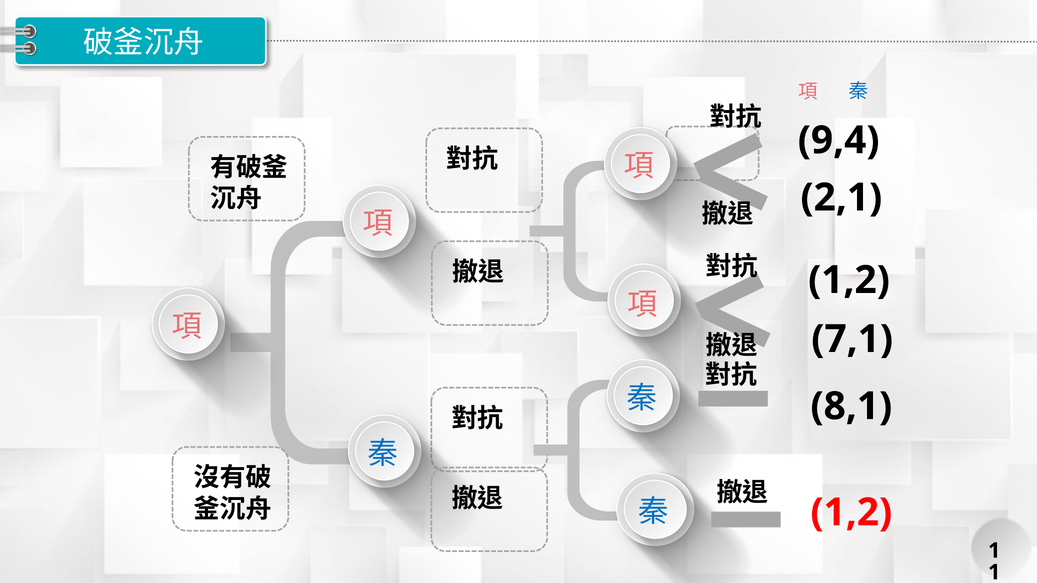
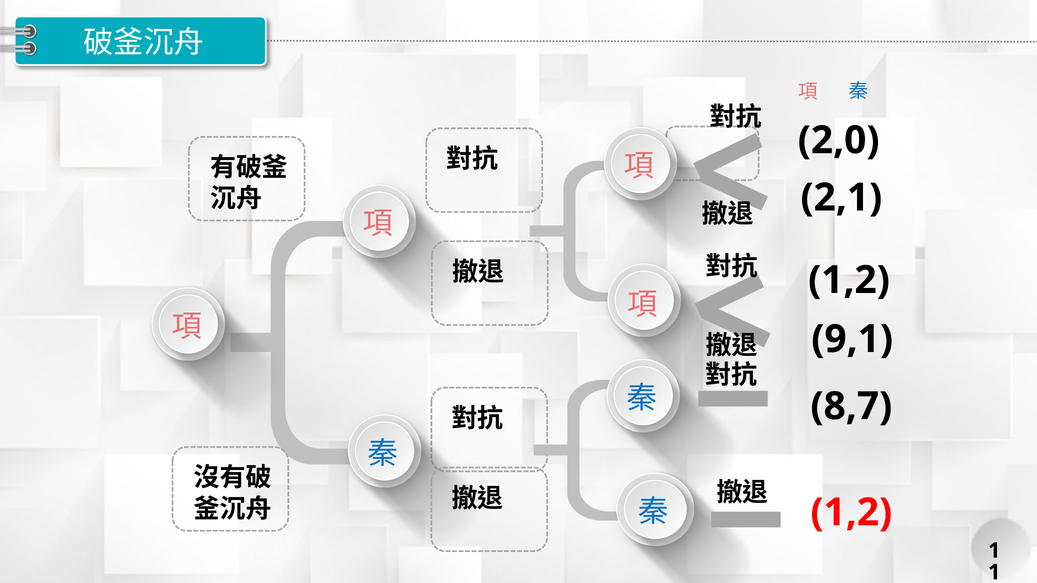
9,4: 9,4 -> 2,0
7,1: 7,1 -> 9,1
8,1: 8,1 -> 8,7
